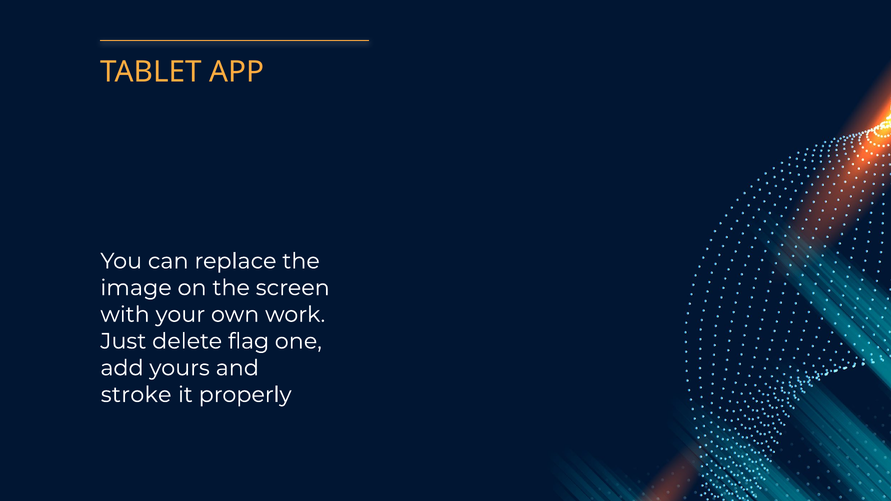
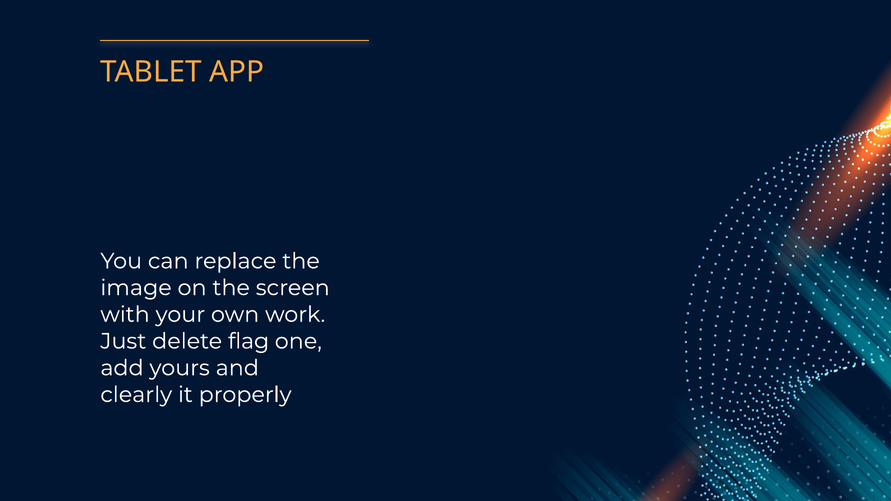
stroke: stroke -> clearly
